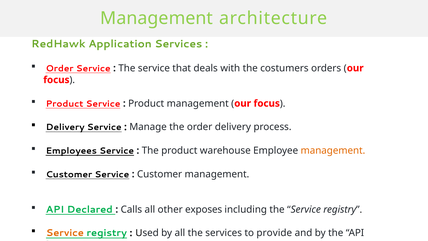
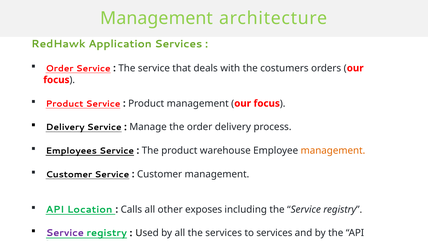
Declared: Declared -> Location
Service at (65, 233) colour: orange -> purple
services to provide: provide -> services
